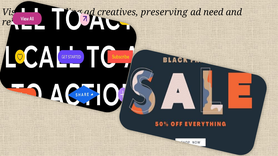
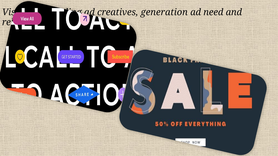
preserving: preserving -> generation
